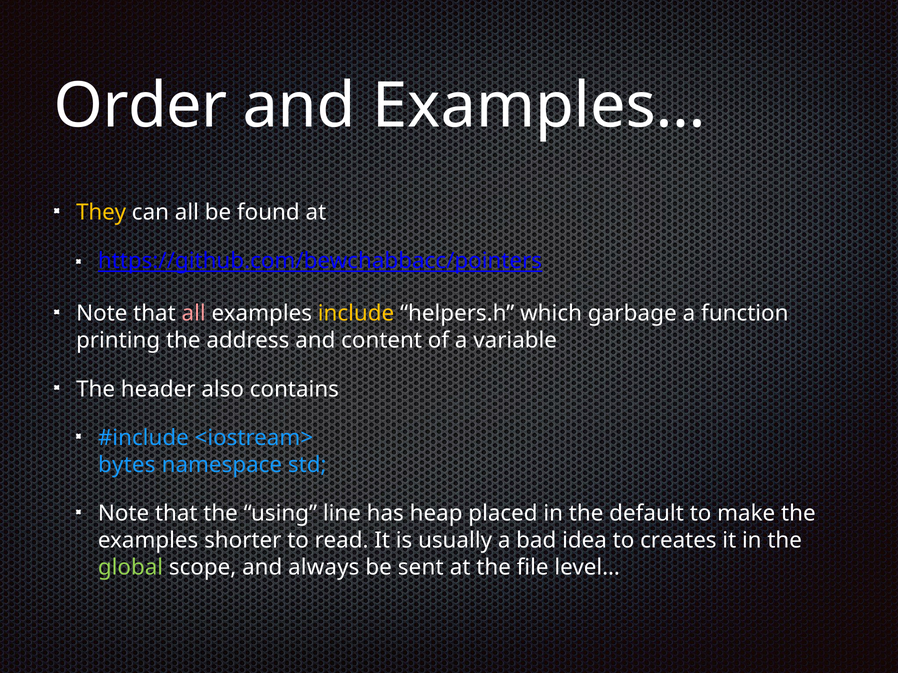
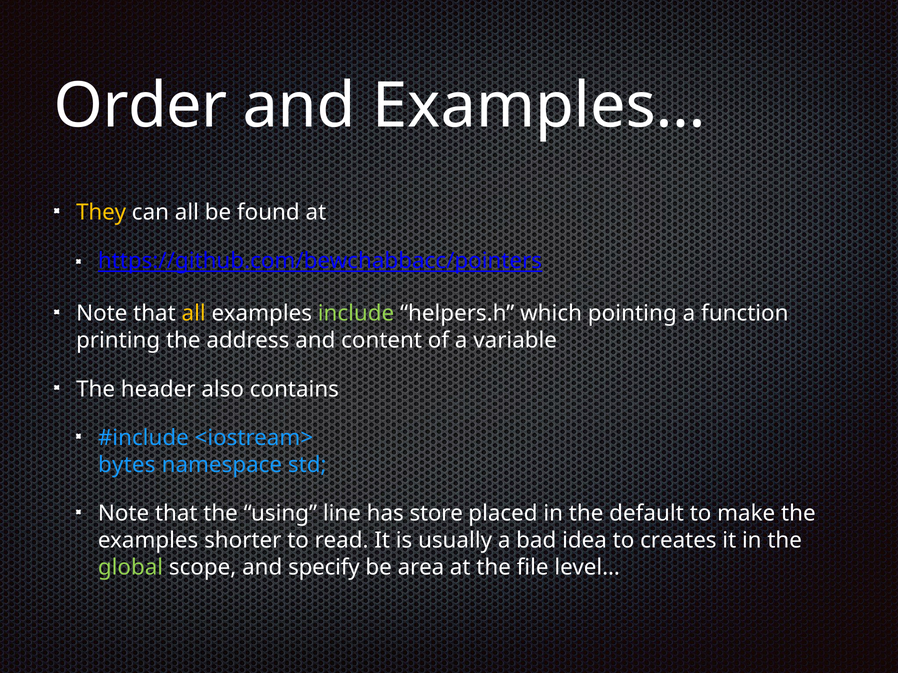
all at (194, 314) colour: pink -> yellow
include colour: yellow -> light green
garbage: garbage -> pointing
heap: heap -> store
always: always -> specify
sent: sent -> area
